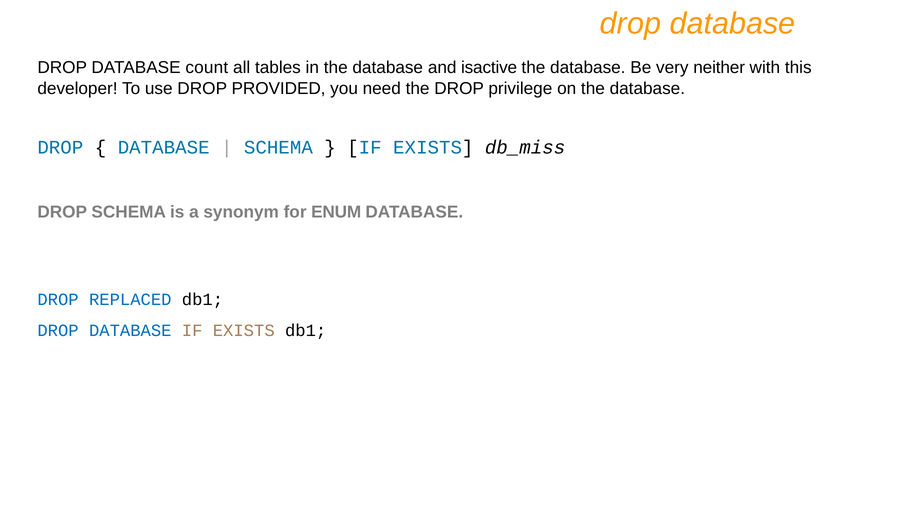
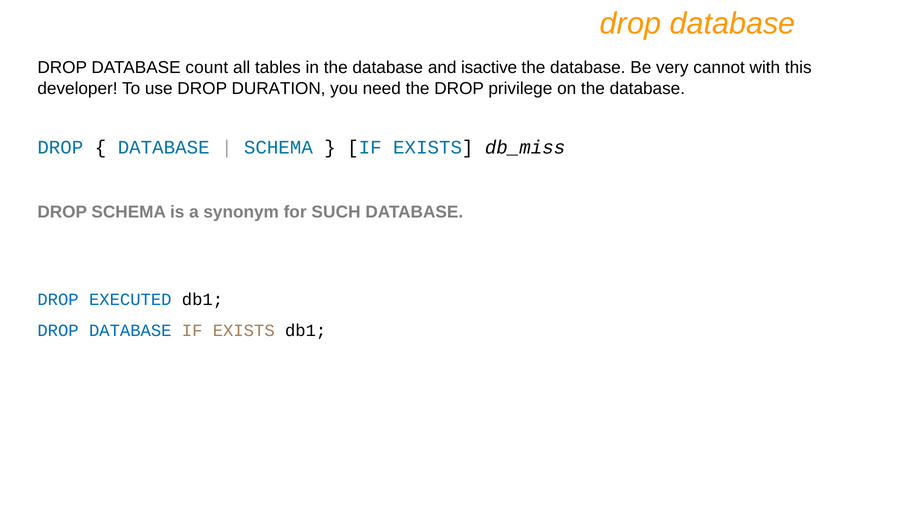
neither: neither -> cannot
PROVIDED: PROVIDED -> DURATION
ENUM: ENUM -> SUCH
REPLACED: REPLACED -> EXECUTED
